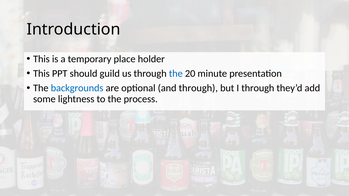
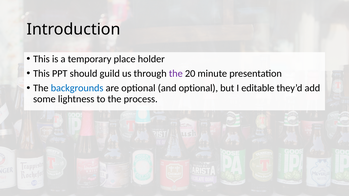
the at (176, 74) colour: blue -> purple
and through: through -> optional
I through: through -> editable
